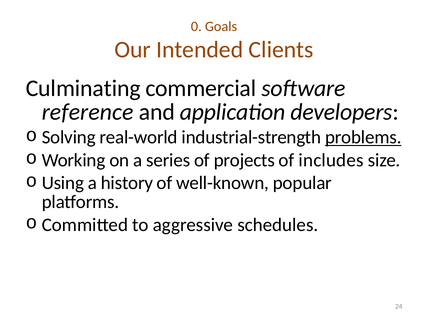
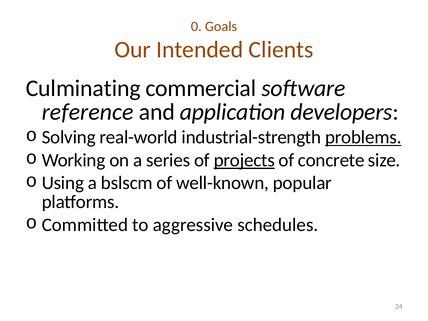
projects underline: none -> present
includes: includes -> concrete
history: history -> bslscm
